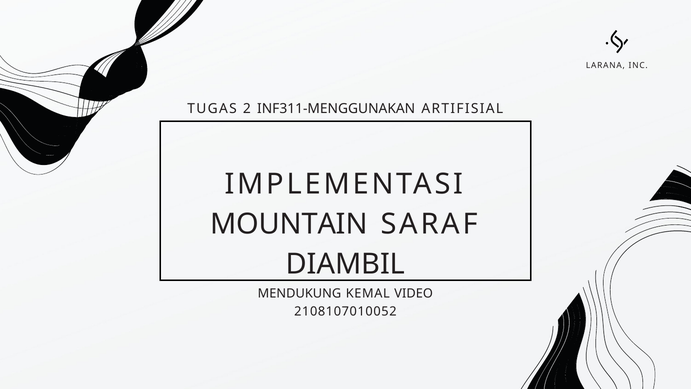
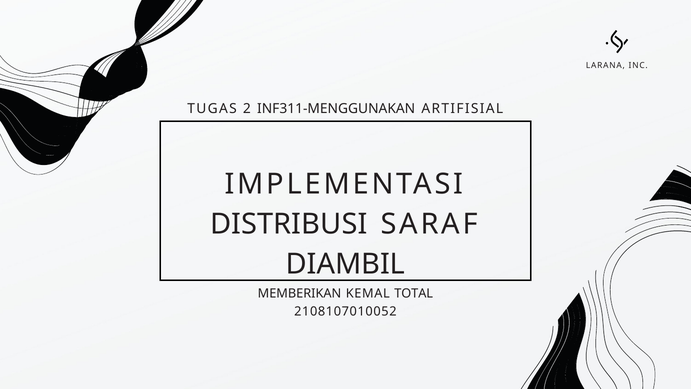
MOUNTAIN: MOUNTAIN -> DISTRIBUSI
MENDUKUNG: MENDUKUNG -> MEMBERIKAN
VIDEO: VIDEO -> TOTAL
